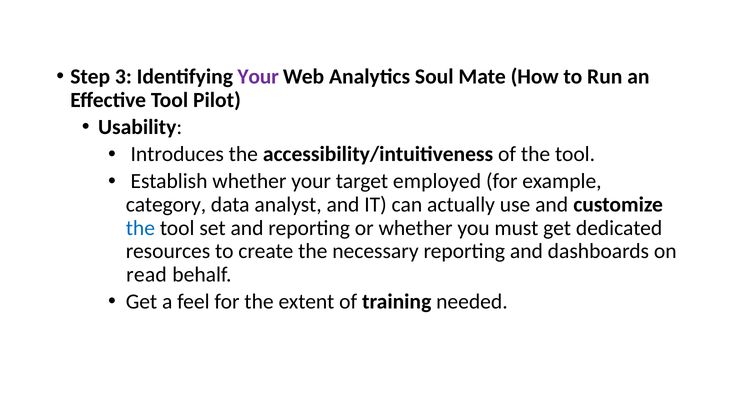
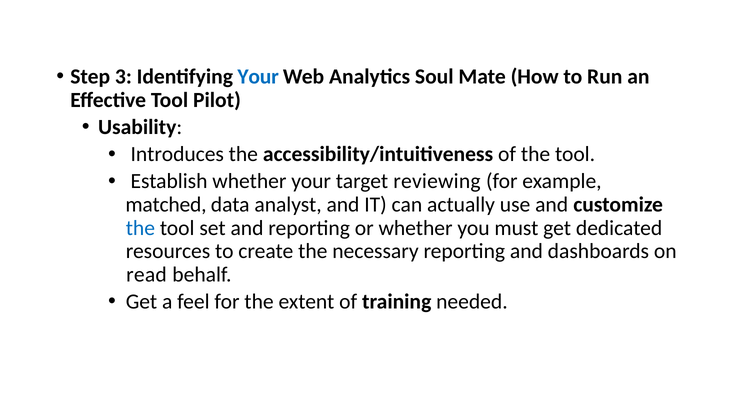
Your at (258, 77) colour: purple -> blue
employed: employed -> reviewing
category: category -> matched
